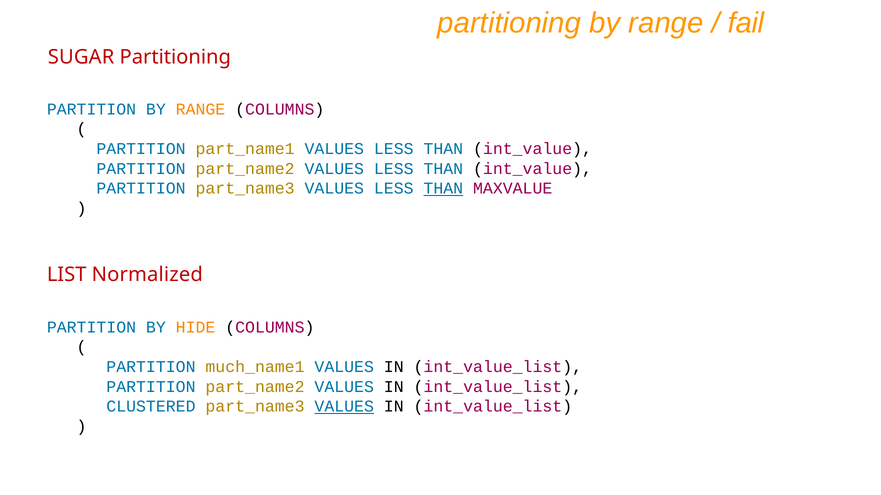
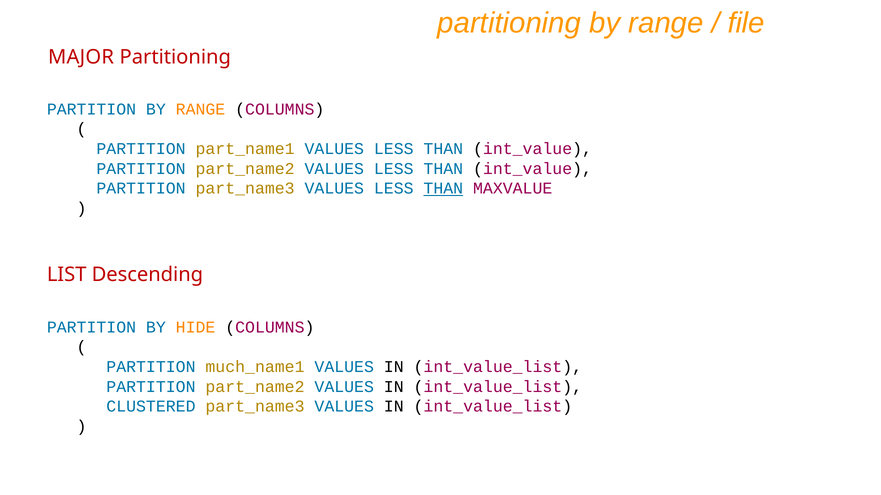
fail: fail -> file
SUGAR: SUGAR -> MAJOR
Normalized: Normalized -> Descending
VALUES at (344, 407) underline: present -> none
